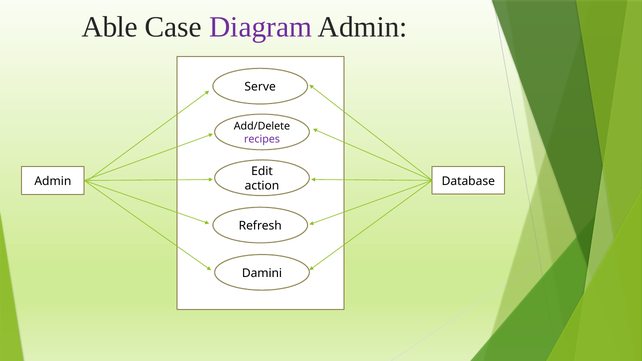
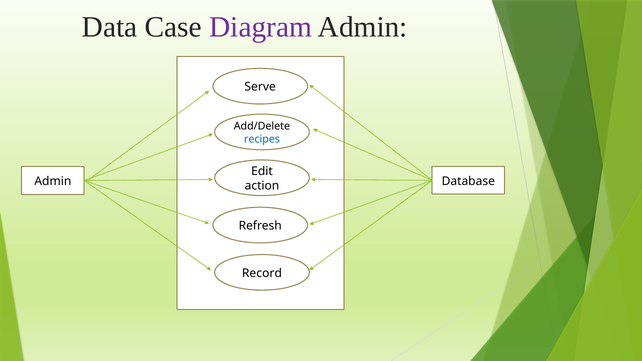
Able: Able -> Data
recipes colour: purple -> blue
Damini: Damini -> Record
